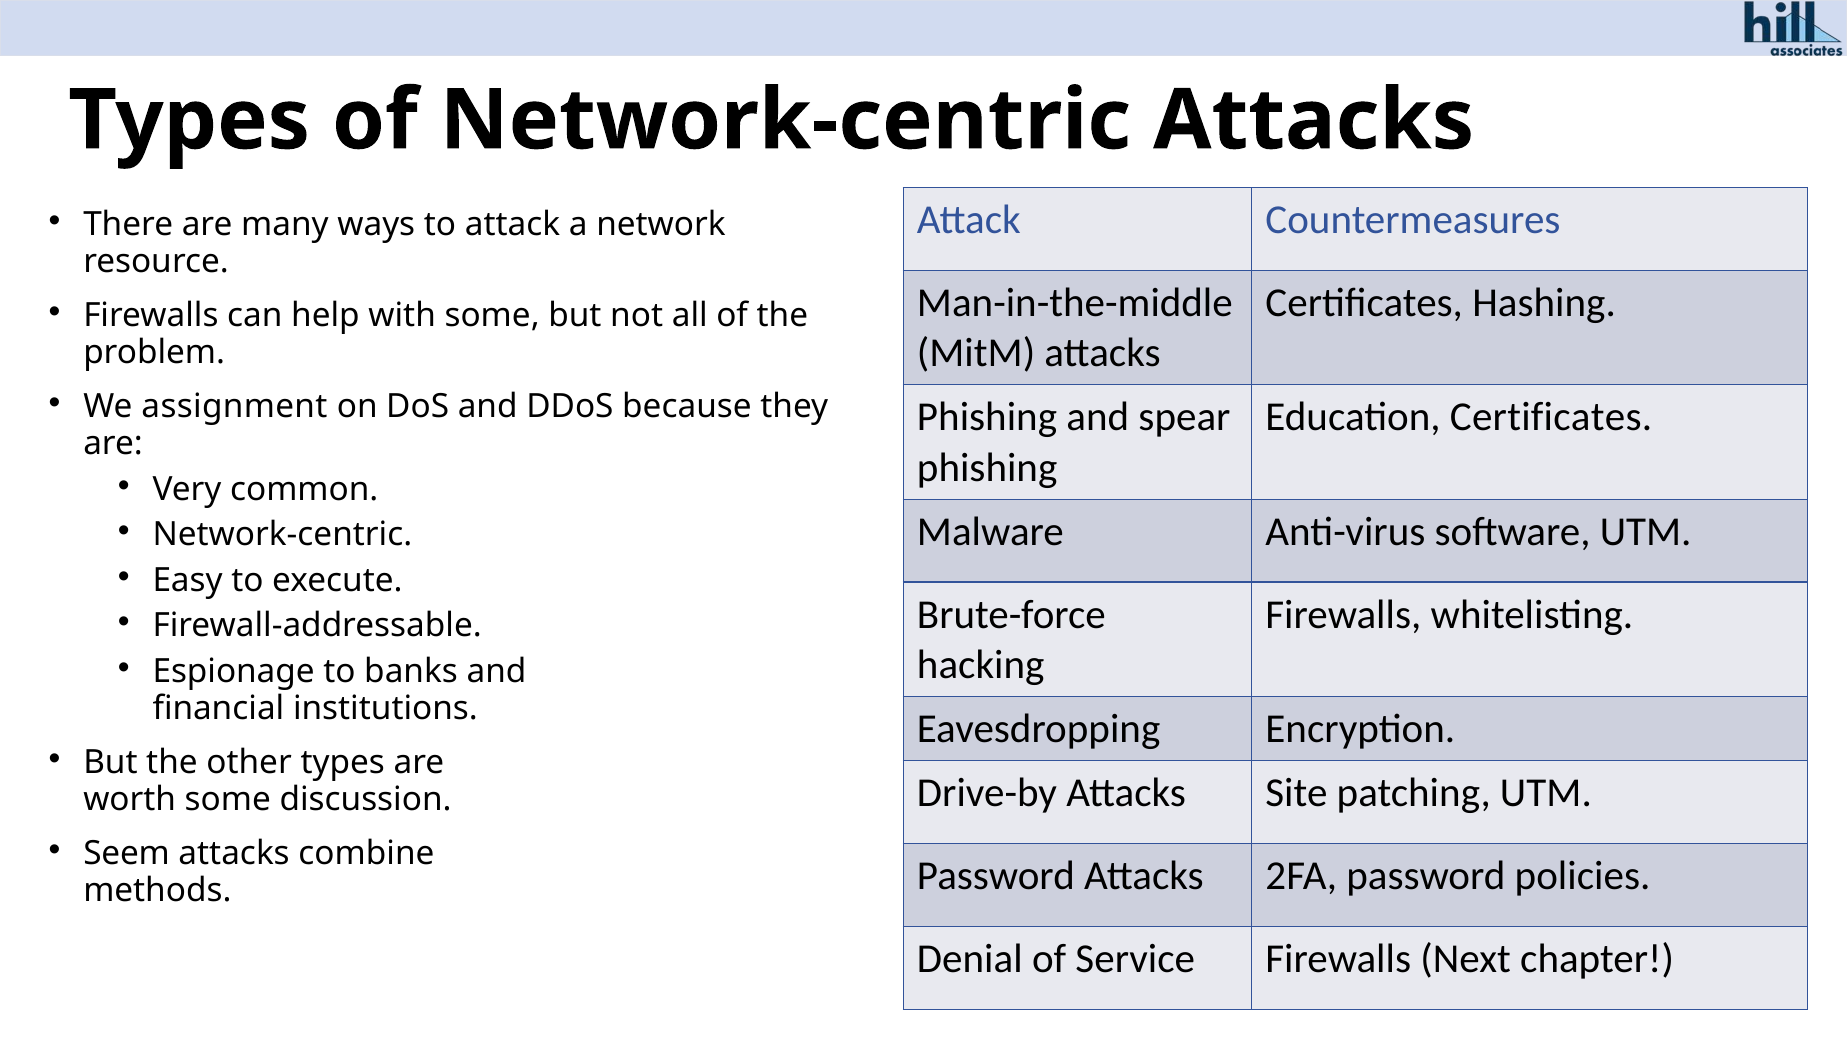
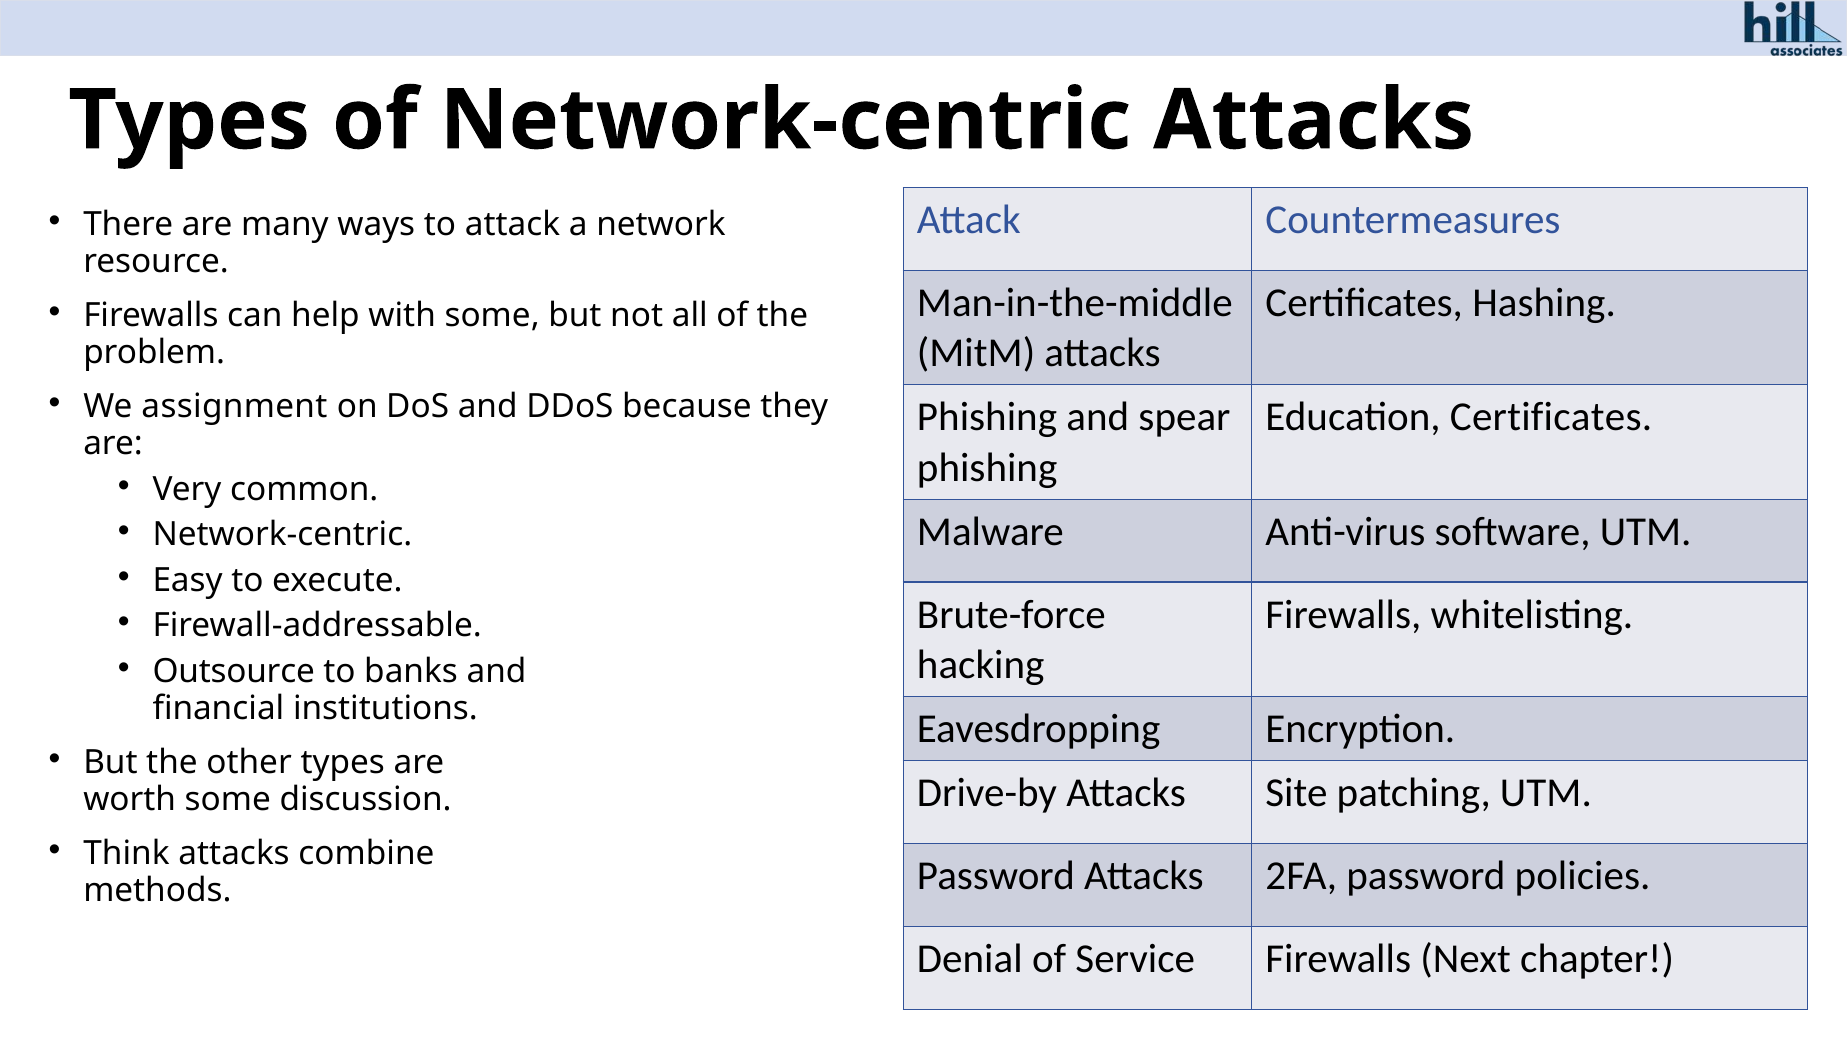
Espionage: Espionage -> Outsource
Seem: Seem -> Think
